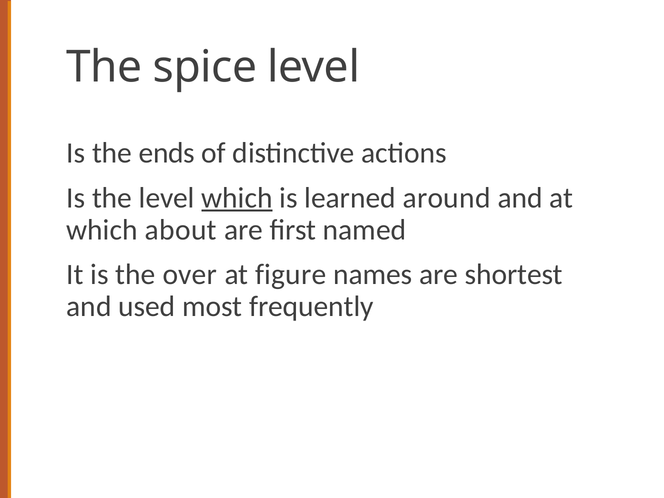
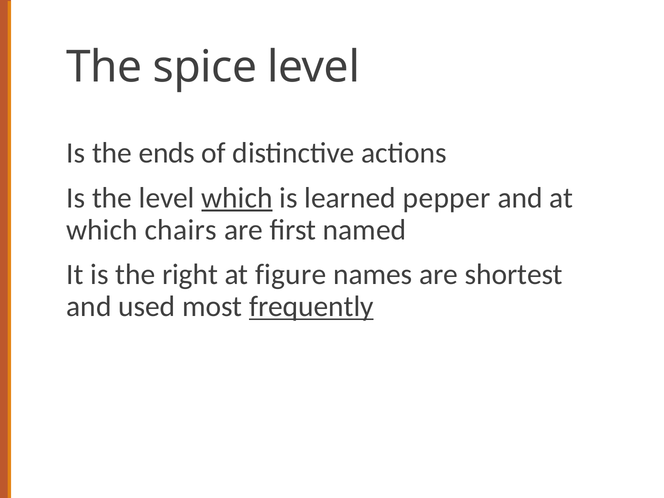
around: around -> pepper
about: about -> chairs
over: over -> right
frequently underline: none -> present
